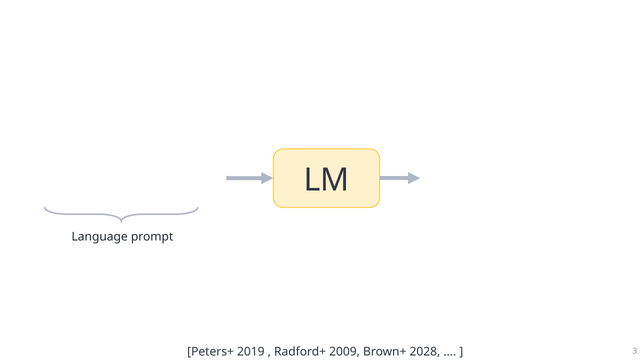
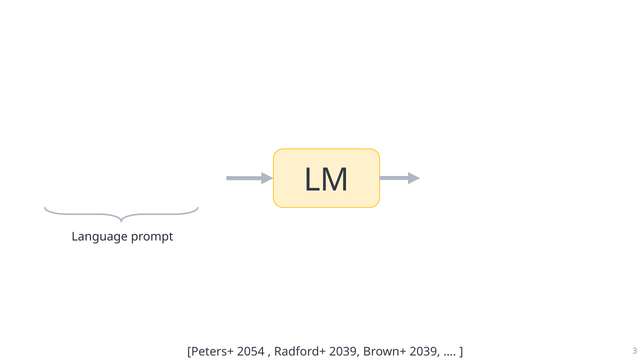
2019: 2019 -> 2054
Radford+ 2009: 2009 -> 2039
Brown+ 2028: 2028 -> 2039
